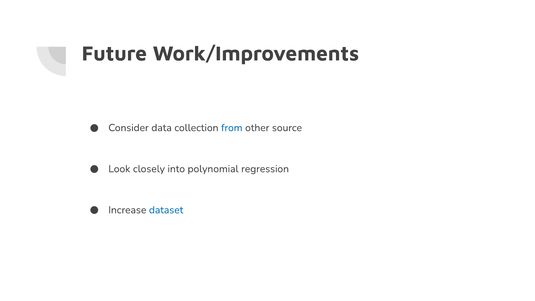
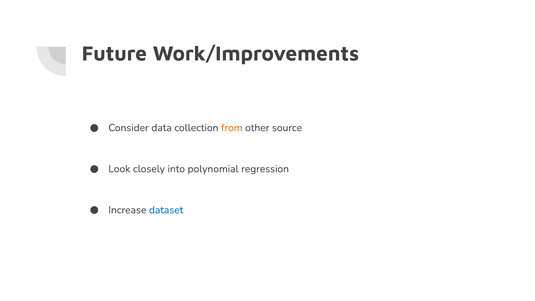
from colour: blue -> orange
